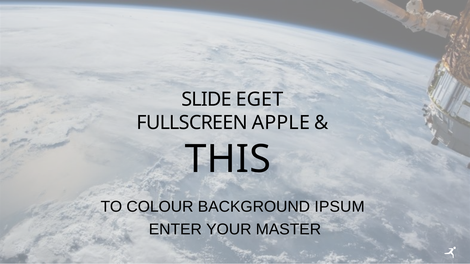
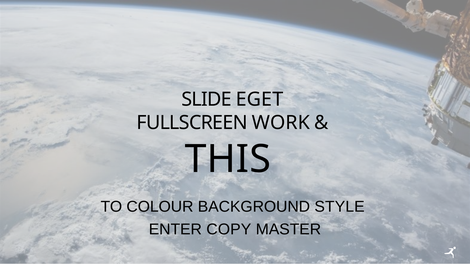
APPLE: APPLE -> WORK
IPSUM: IPSUM -> STYLE
YOUR: YOUR -> COPY
